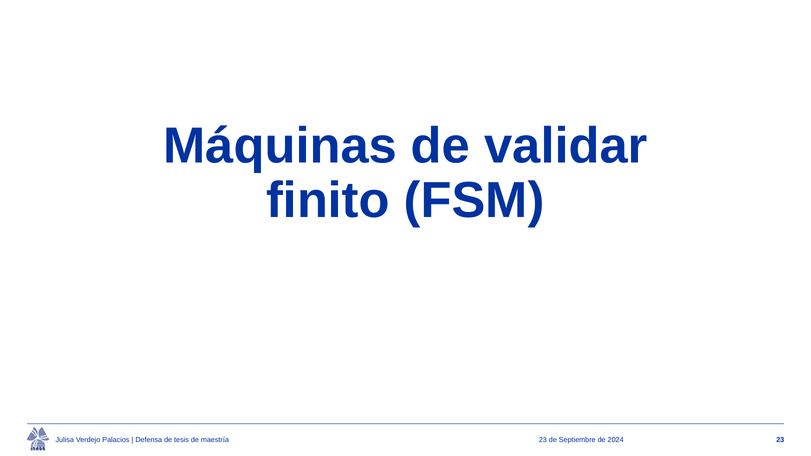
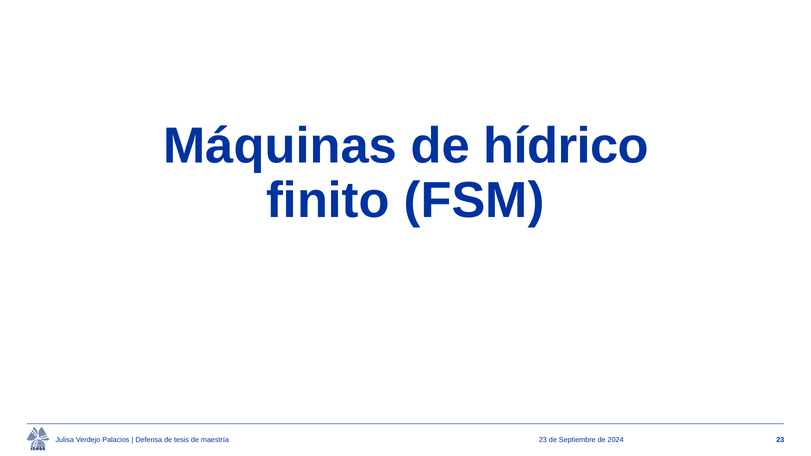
validar: validar -> hídrico
